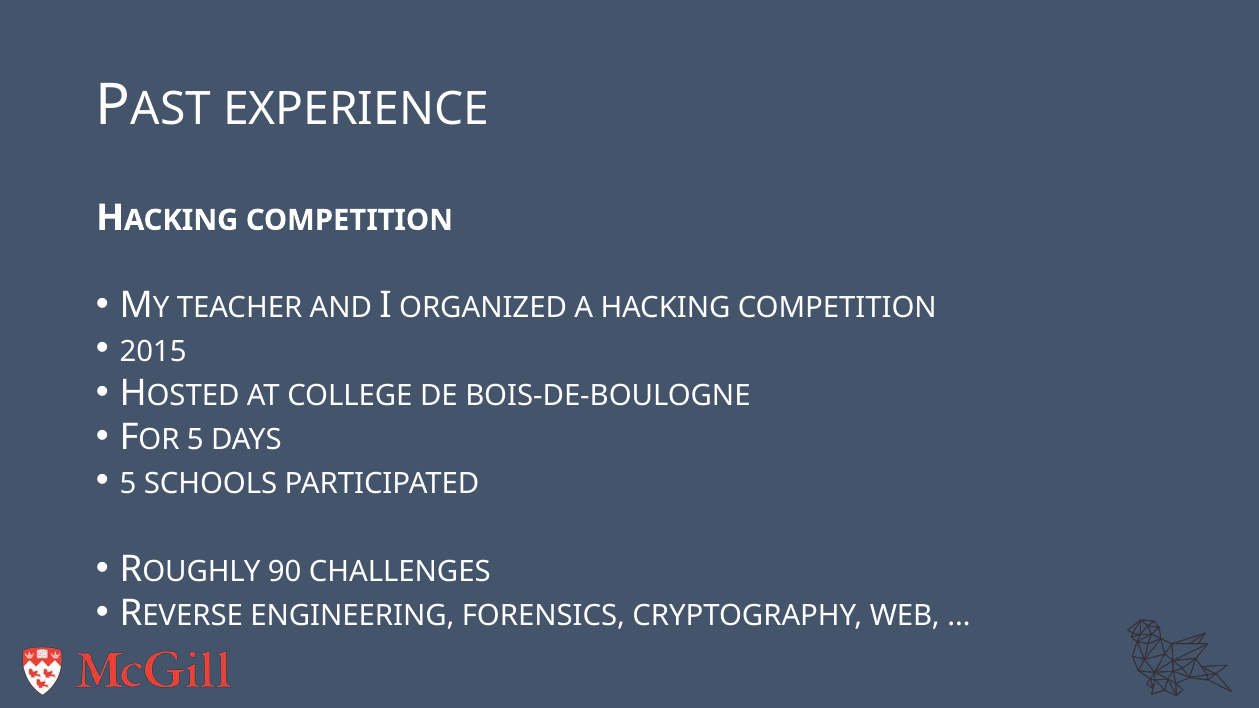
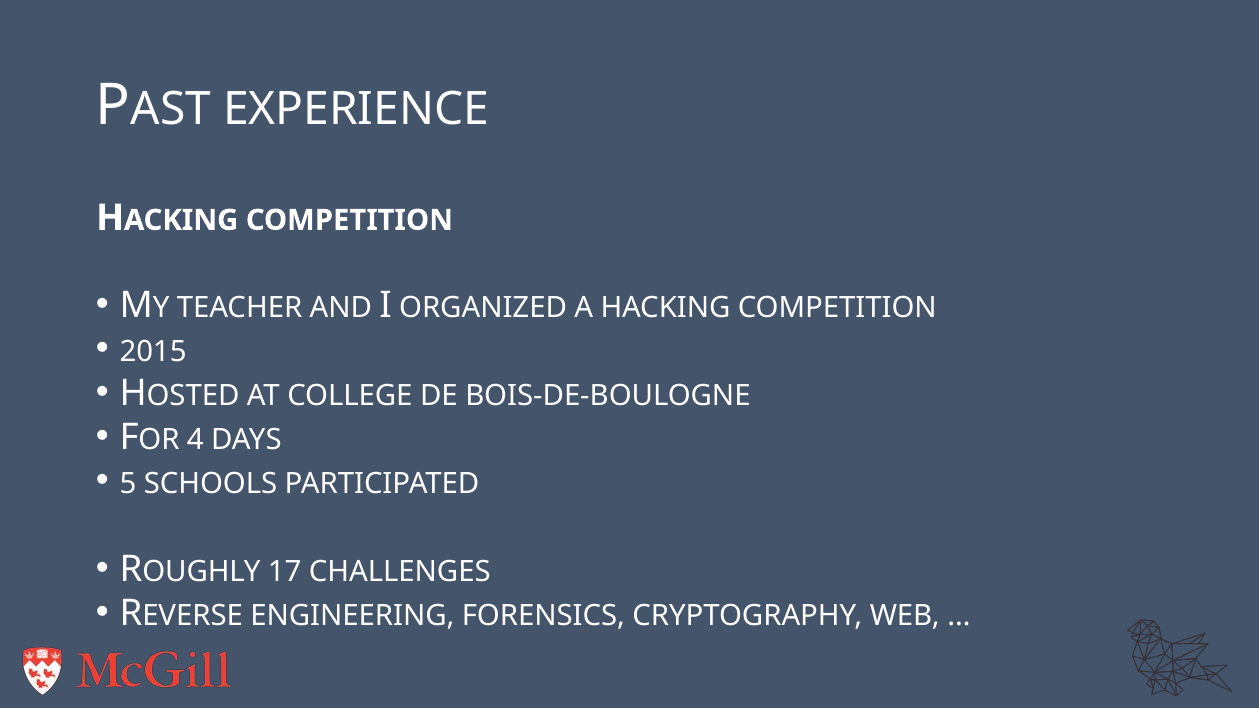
5 at (195, 440): 5 -> 4
90: 90 -> 17
